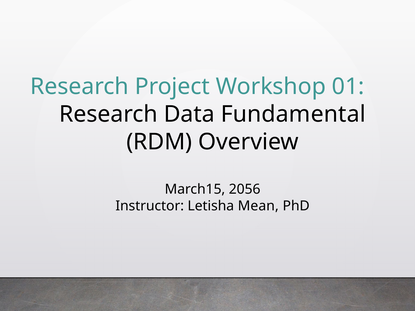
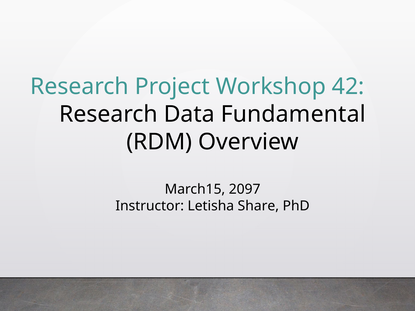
01: 01 -> 42
2056: 2056 -> 2097
Mean: Mean -> Share
